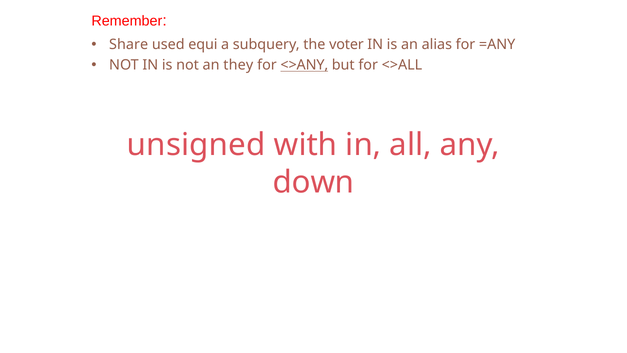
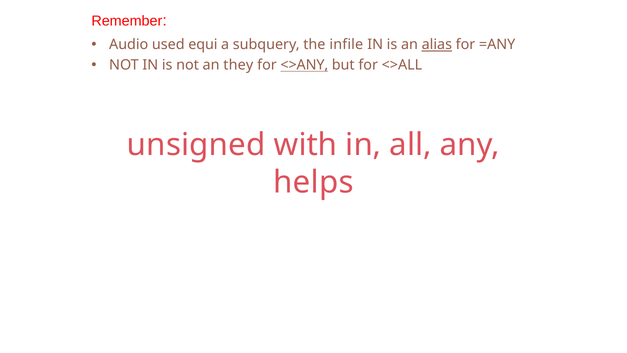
Share: Share -> Audio
voter: voter -> infile
alias underline: none -> present
down: down -> helps
